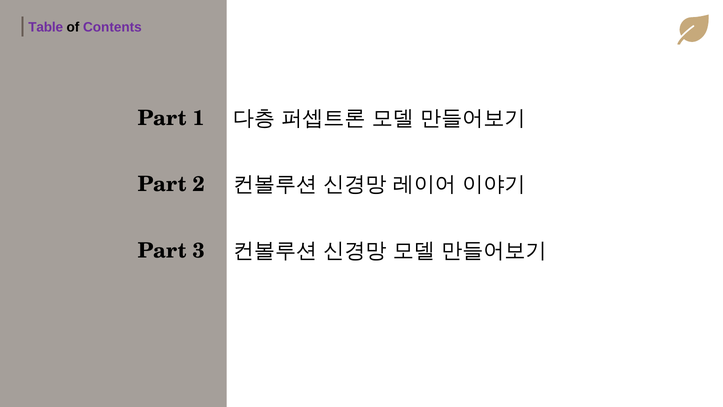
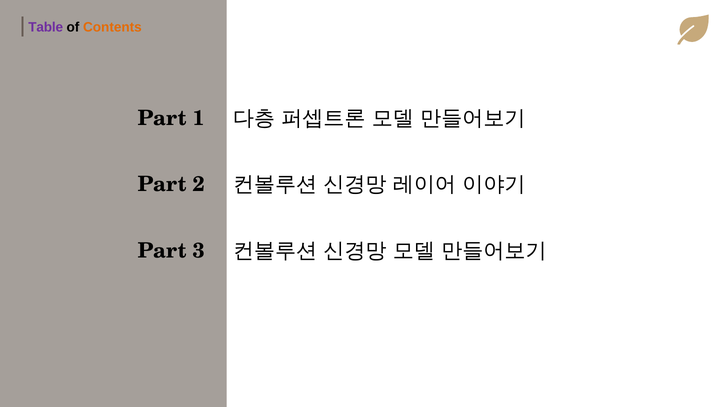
Contents colour: purple -> orange
